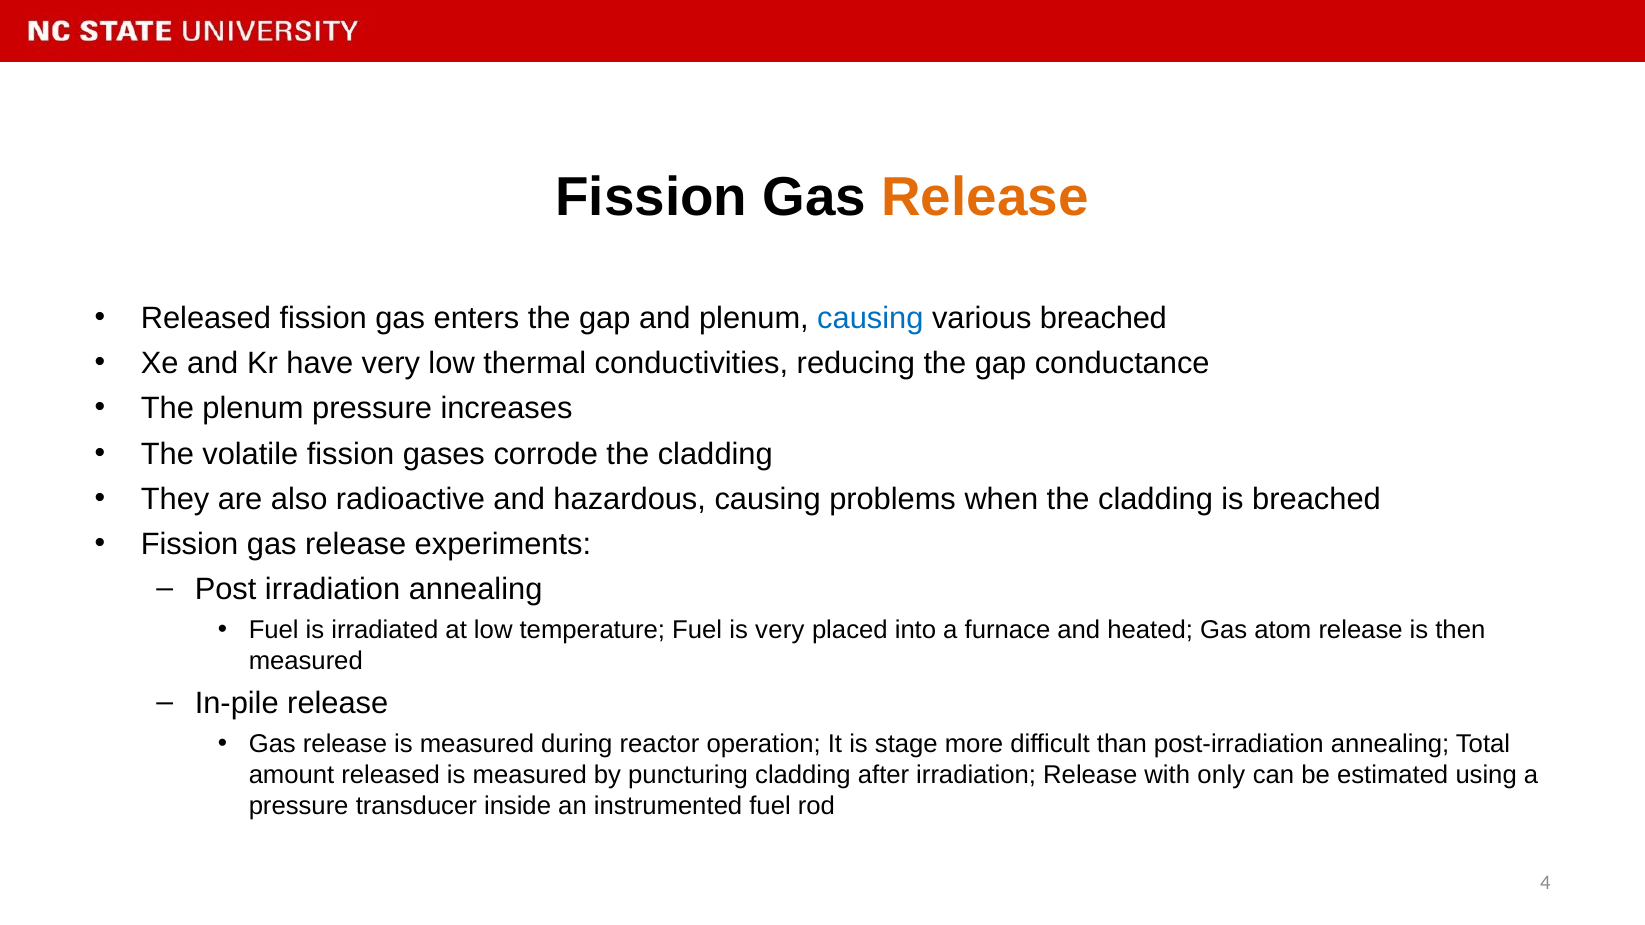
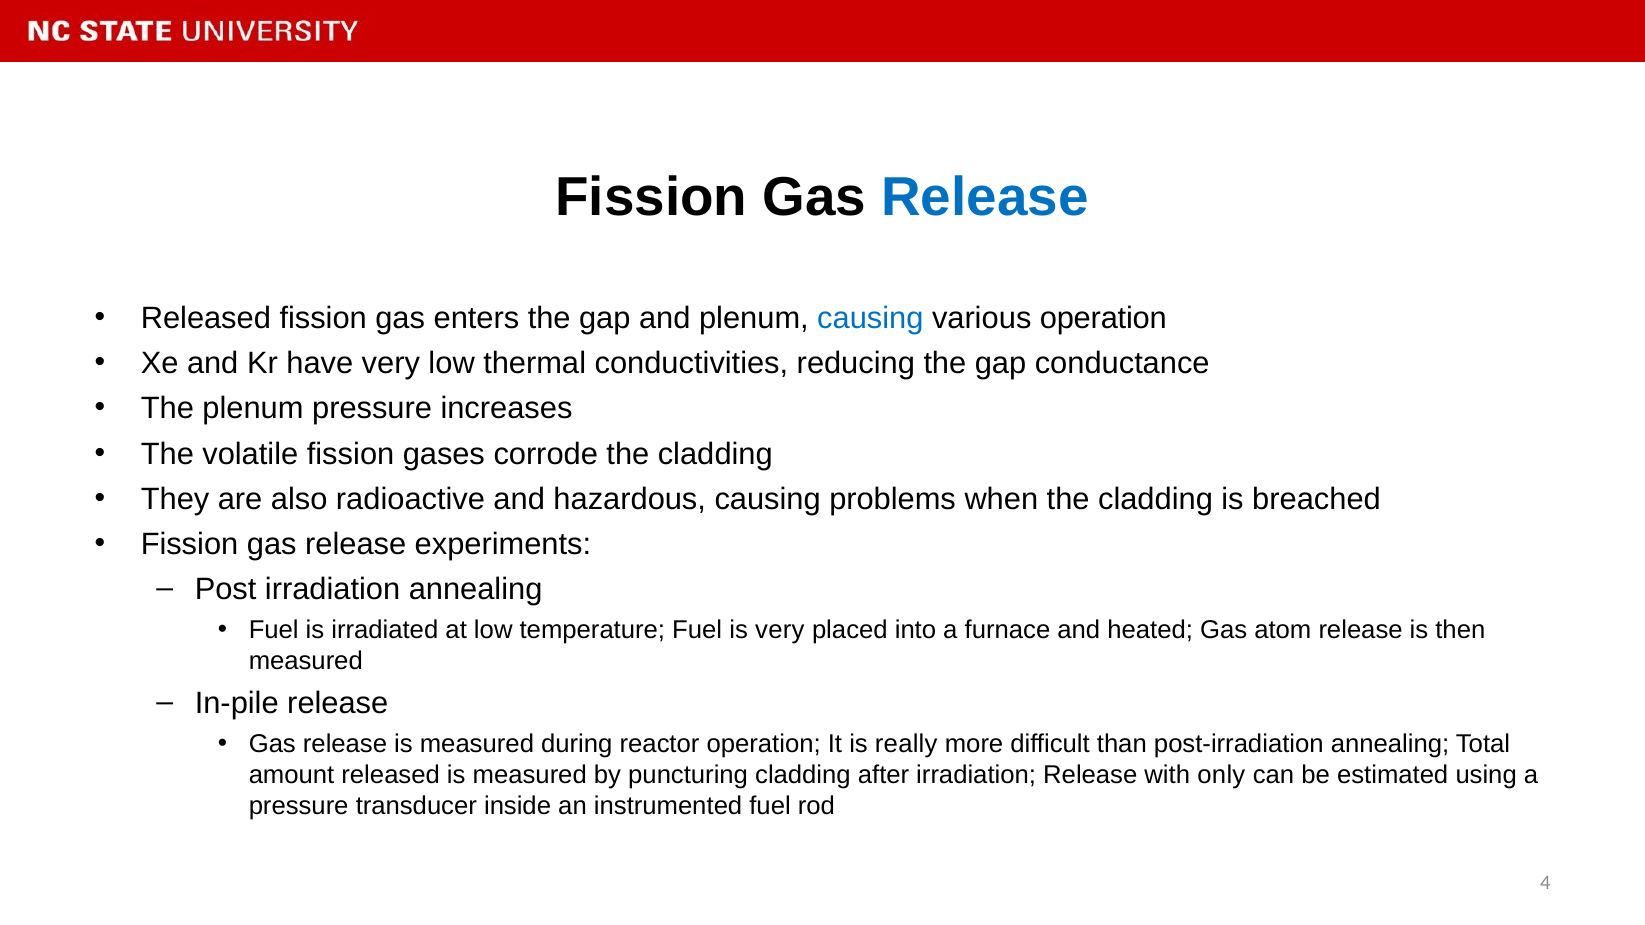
Release at (985, 197) colour: orange -> blue
various breached: breached -> operation
stage: stage -> really
